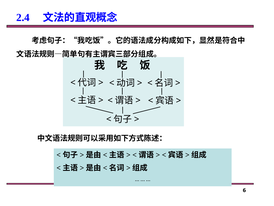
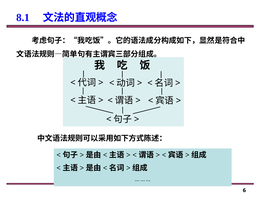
2.4: 2.4 -> 8.1
